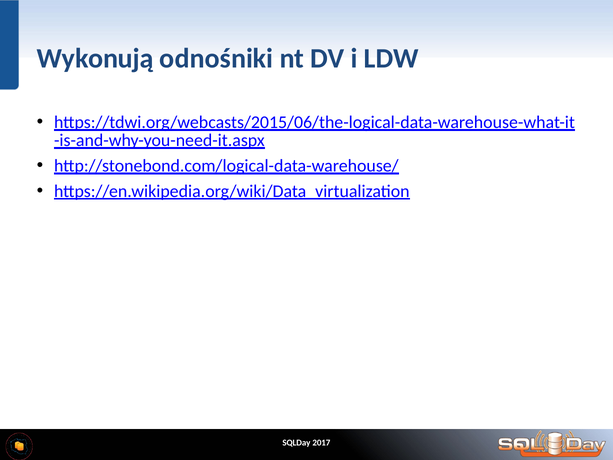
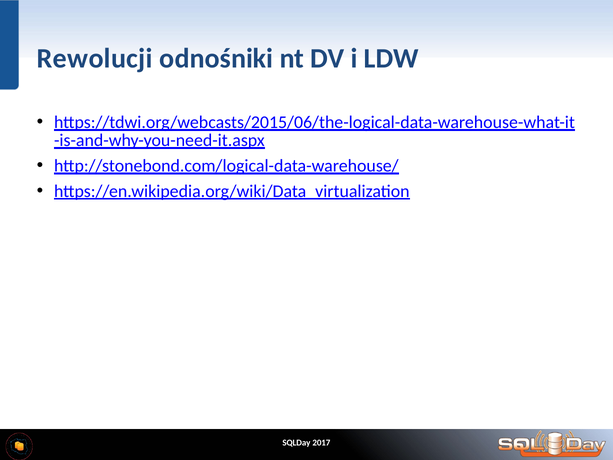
Wykonują: Wykonują -> Rewolucji
